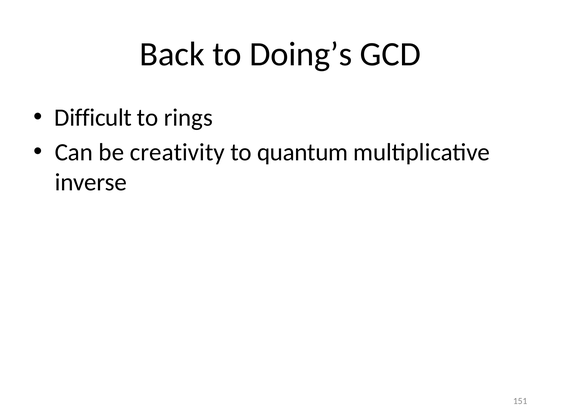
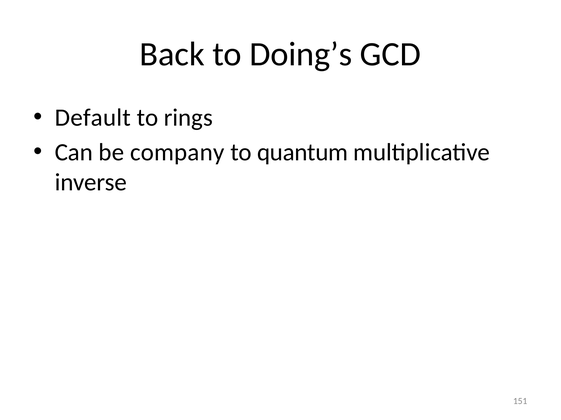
Difficult: Difficult -> Default
creativity: creativity -> company
